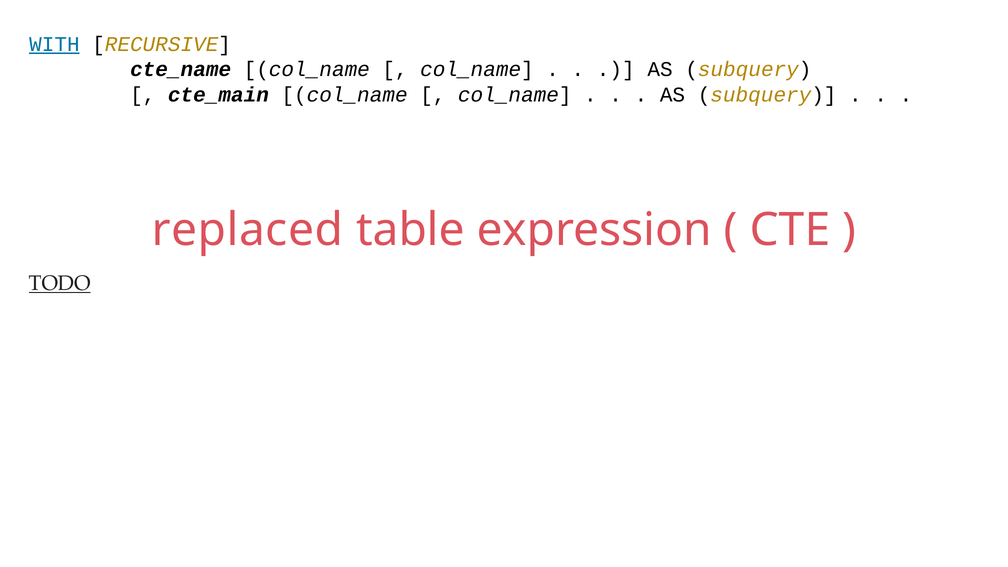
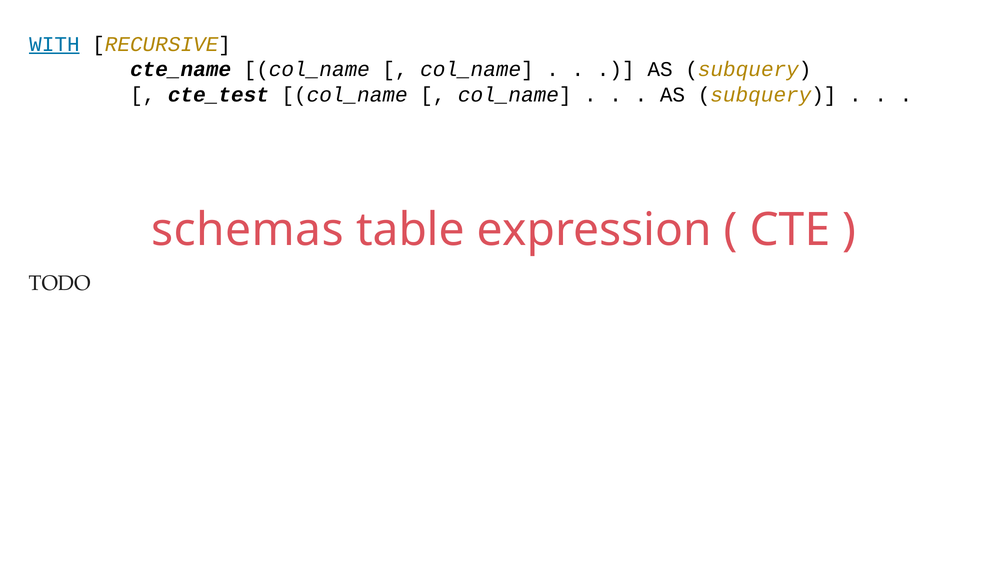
cte_main: cte_main -> cte_test
replaced: replaced -> schemas
TODO underline: present -> none
